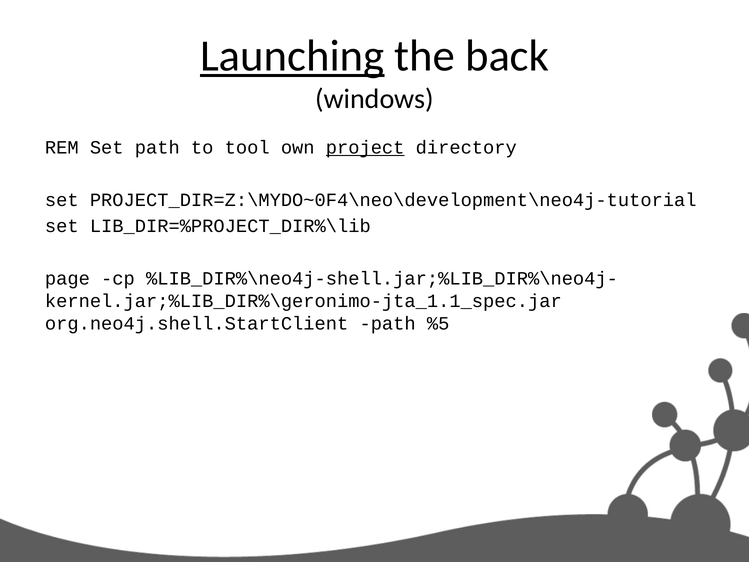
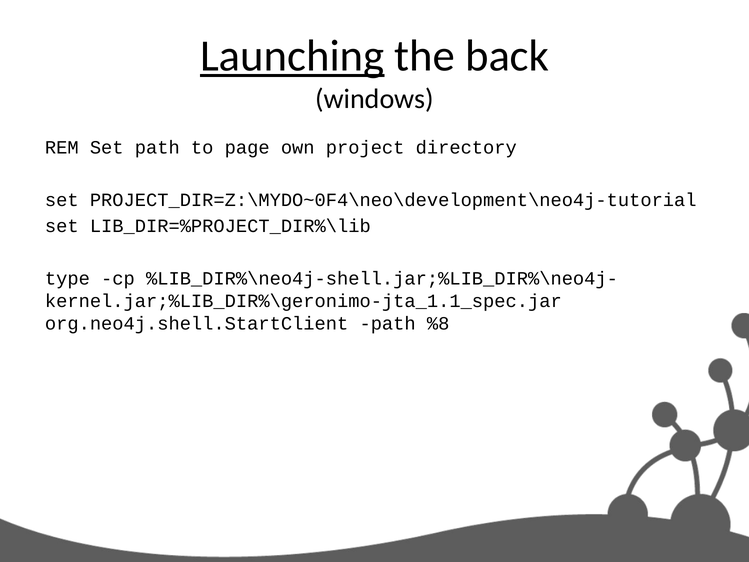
tool: tool -> page
project underline: present -> none
page: page -> type
%5: %5 -> %8
